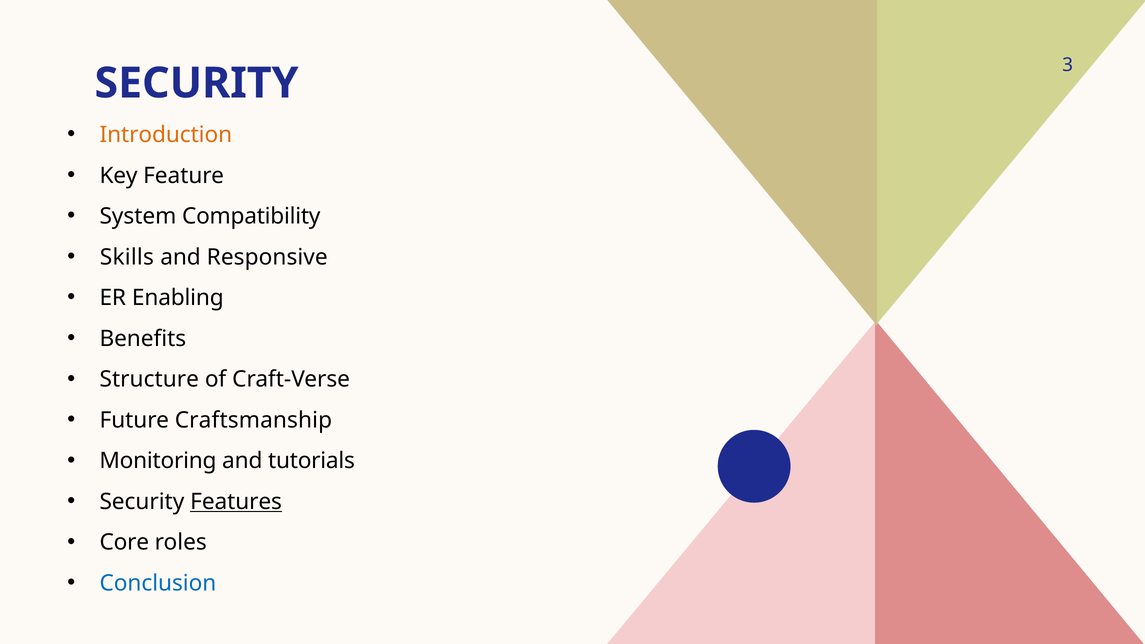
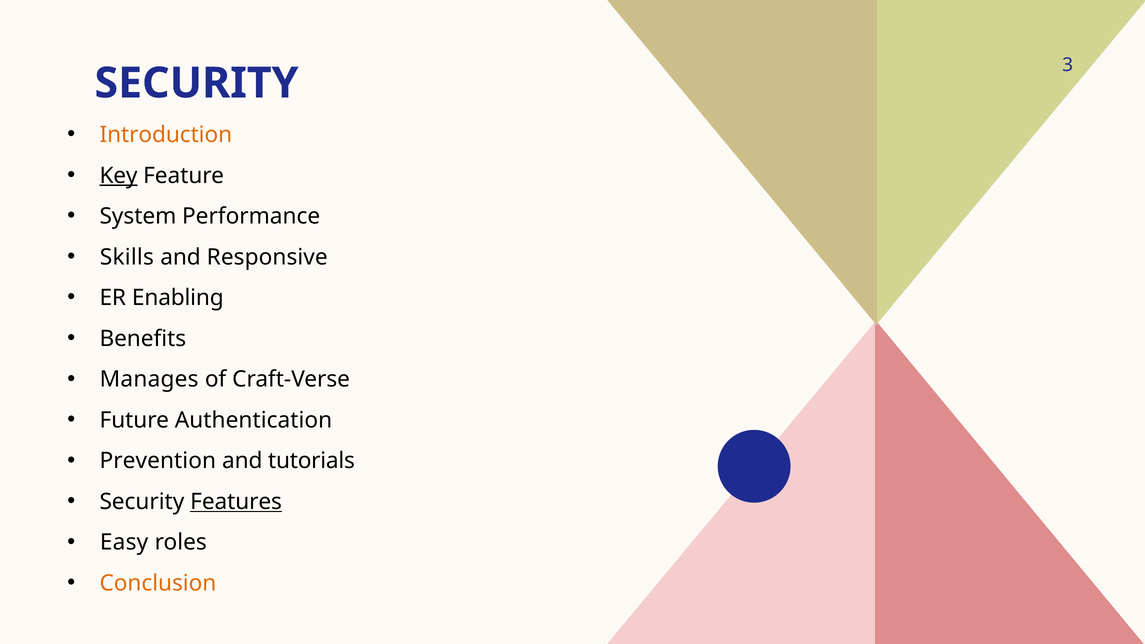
Key underline: none -> present
Compatibility: Compatibility -> Performance
Structure: Structure -> Manages
Craftsmanship: Craftsmanship -> Authentication
Monitoring: Monitoring -> Prevention
Core: Core -> Easy
Conclusion colour: blue -> orange
